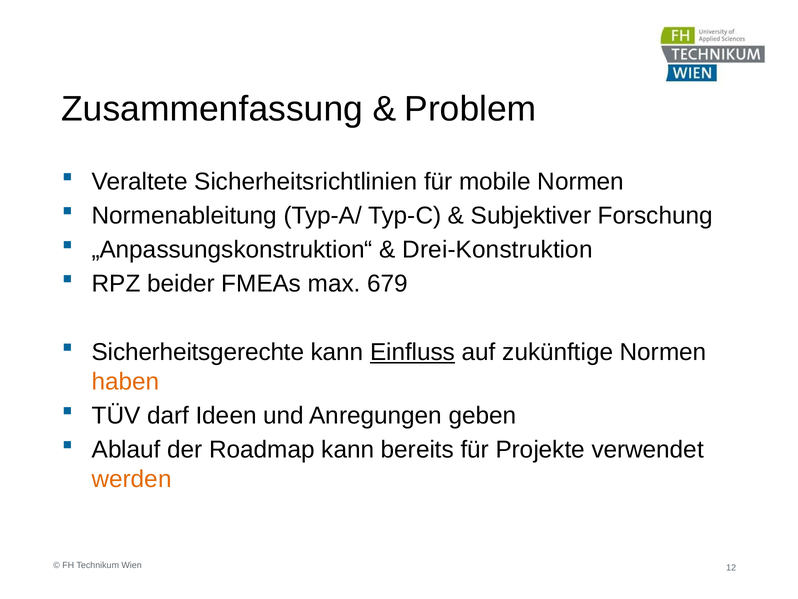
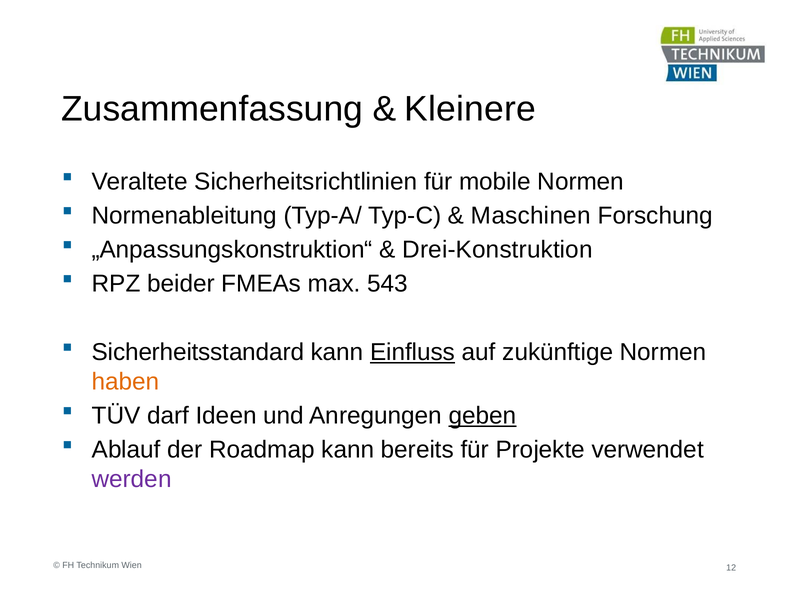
Problem: Problem -> Kleinere
Subjektiver: Subjektiver -> Maschinen
679: 679 -> 543
Sicherheitsgerechte: Sicherheitsgerechte -> Sicherheitsstandard
geben underline: none -> present
werden colour: orange -> purple
